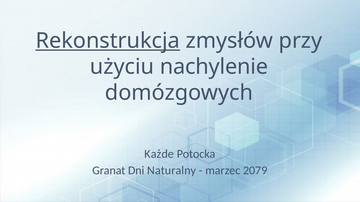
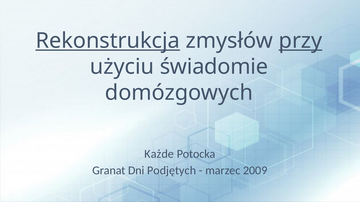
przy underline: none -> present
nachylenie: nachylenie -> świadomie
Naturalny: Naturalny -> Podjętych
2079: 2079 -> 2009
